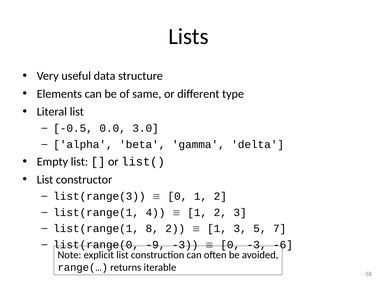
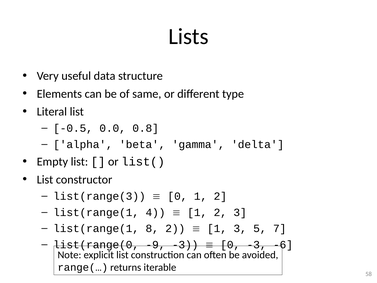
3.0: 3.0 -> 0.8
